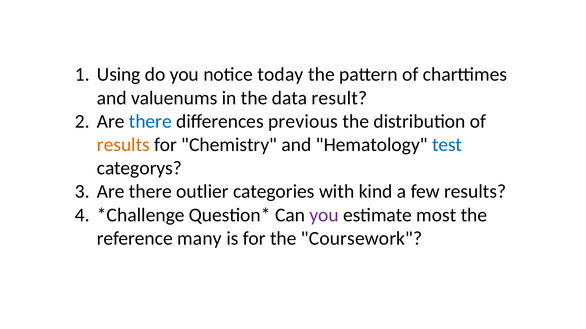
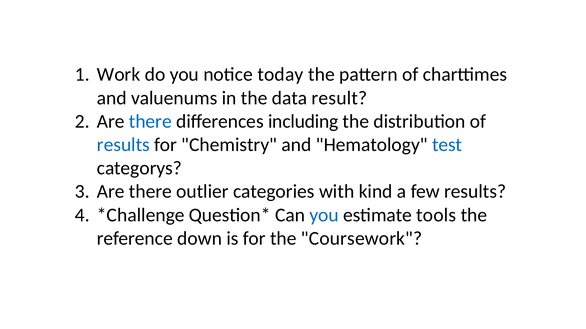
Using: Using -> Work
previous: previous -> including
results at (123, 145) colour: orange -> blue
you at (324, 215) colour: purple -> blue
most: most -> tools
many: many -> down
